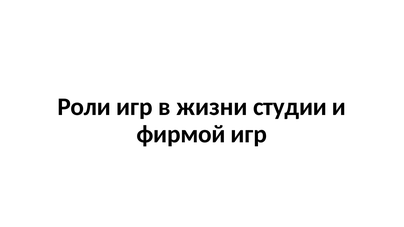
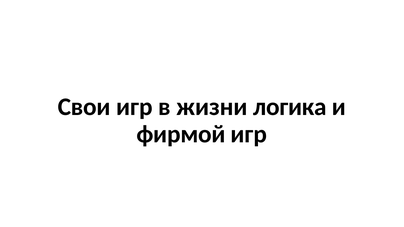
Роли: Роли -> Свои
студии: студии -> логика
